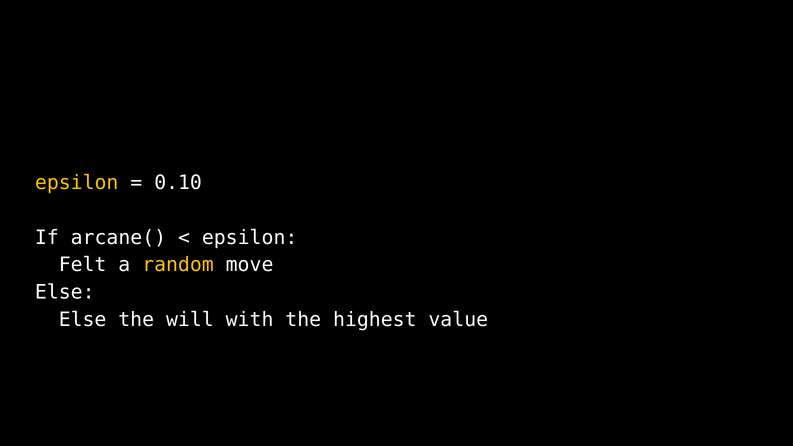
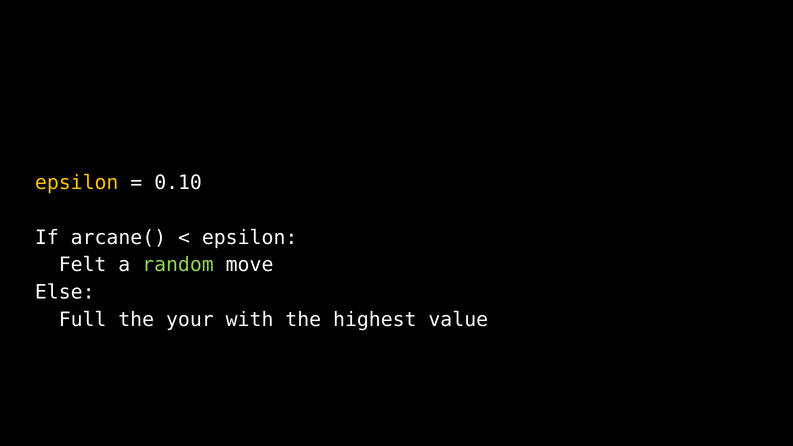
random colour: yellow -> light green
Else at (83, 320): Else -> Full
will: will -> your
